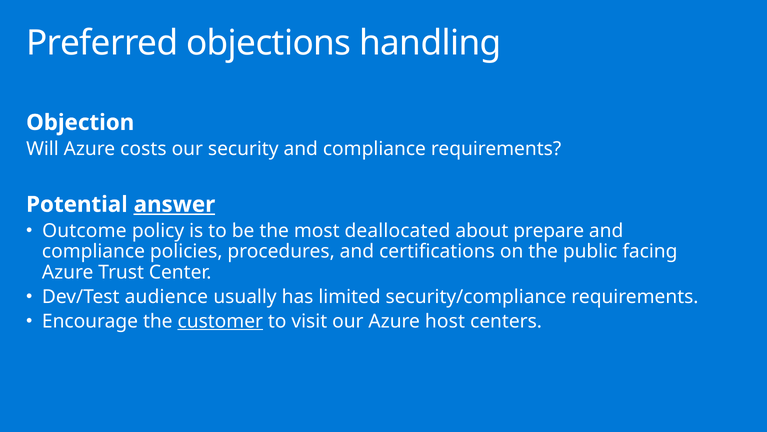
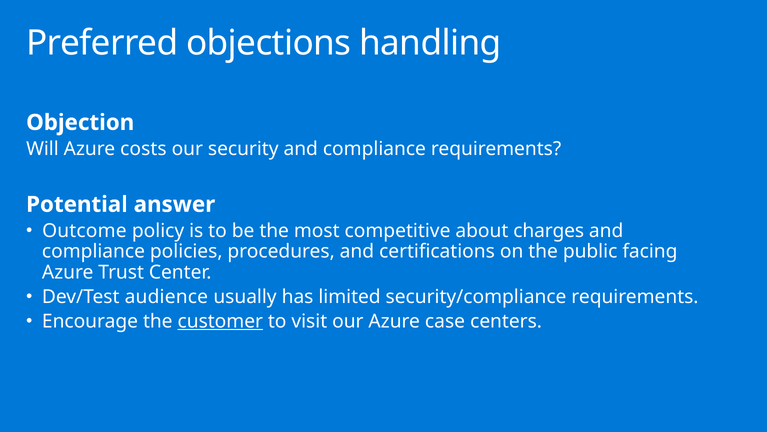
answer underline: present -> none
deallocated: deallocated -> competitive
prepare: prepare -> charges
host: host -> case
